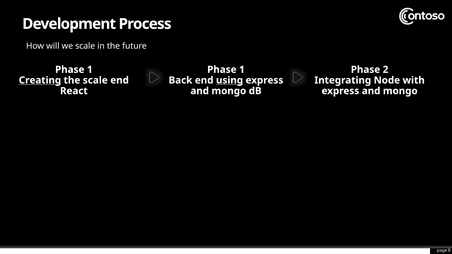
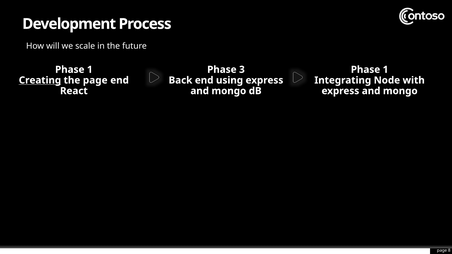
1 at (242, 70): 1 -> 3
2 at (386, 70): 2 -> 1
the scale: scale -> page
using underline: present -> none
